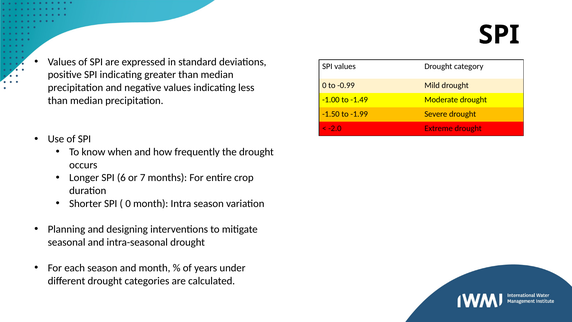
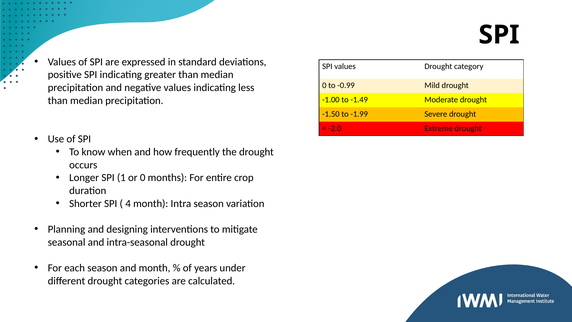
6: 6 -> 1
or 7: 7 -> 0
0 at (128, 203): 0 -> 4
